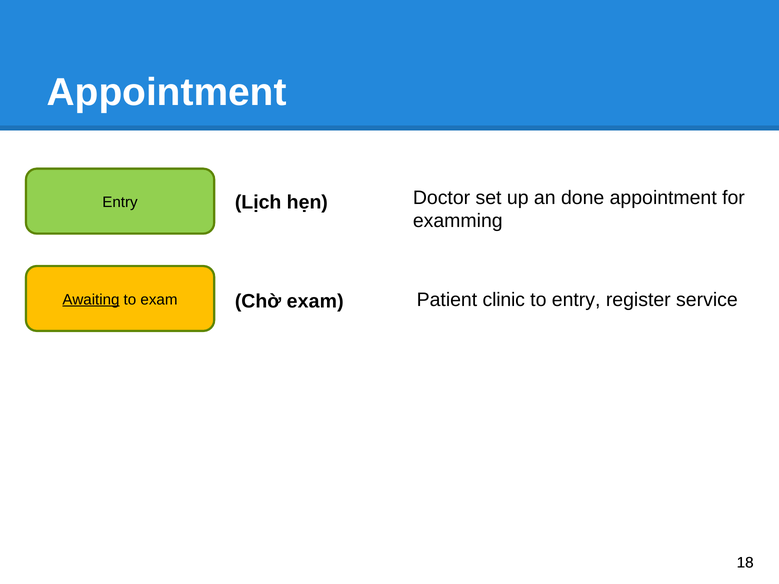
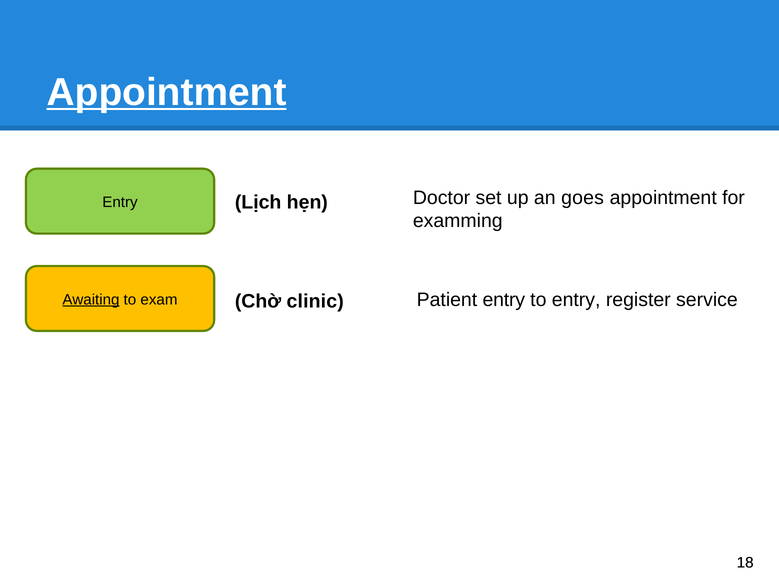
Appointment at (167, 92) underline: none -> present
done: done -> goes
Chờ exam: exam -> clinic
Patient clinic: clinic -> entry
